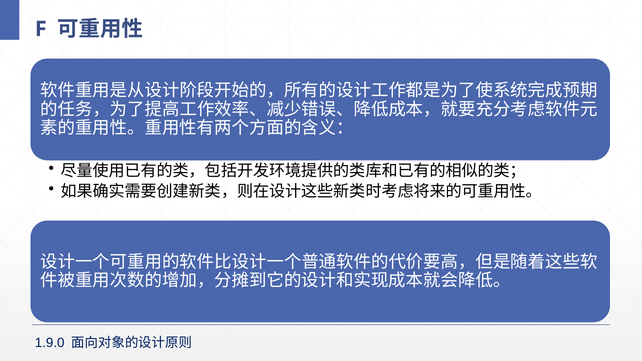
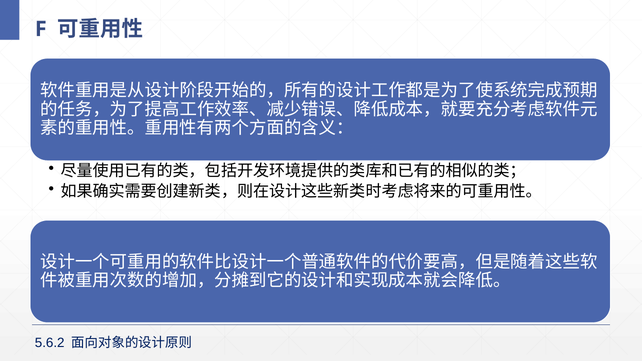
1.9.0: 1.9.0 -> 5.6.2
